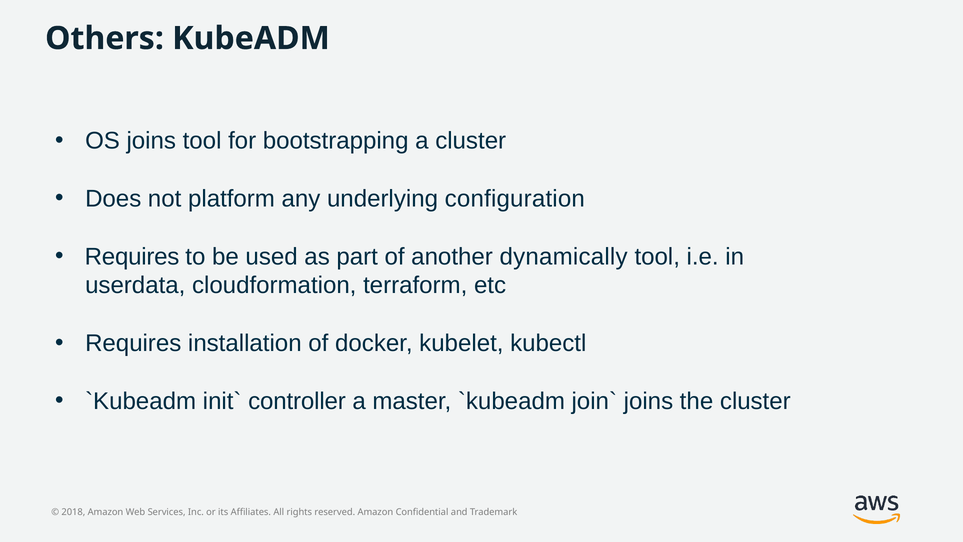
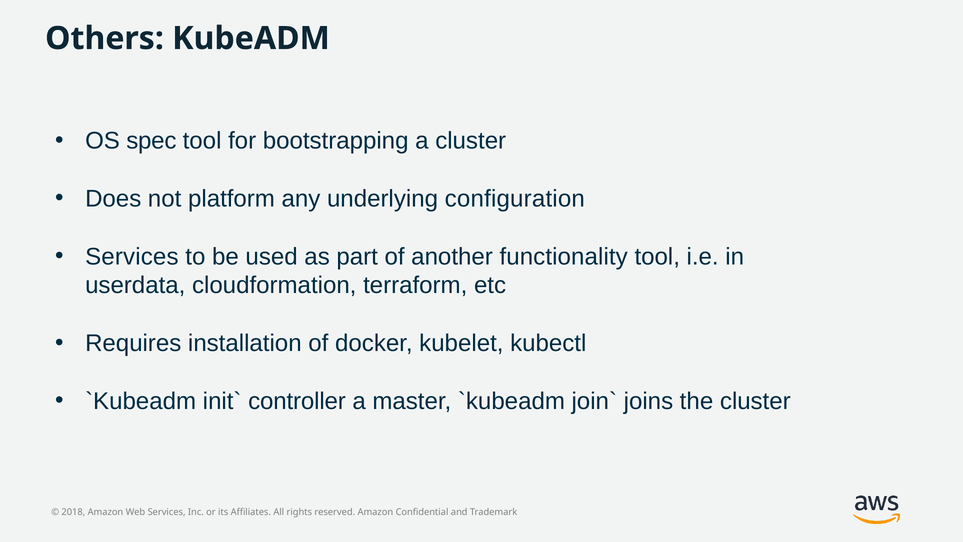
OS joins: joins -> spec
Requires at (132, 257): Requires -> Services
dynamically: dynamically -> functionality
